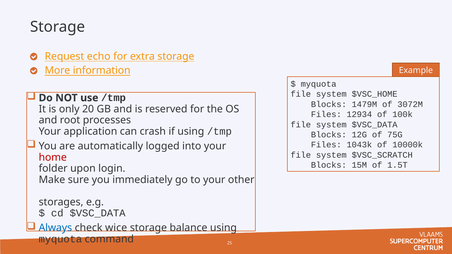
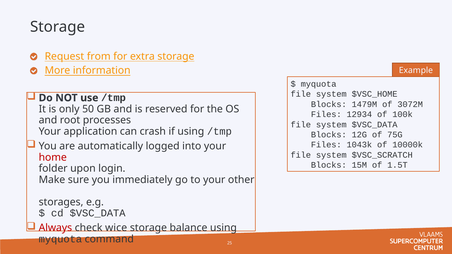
echo: echo -> from
20: 20 -> 50
Always colour: blue -> red
